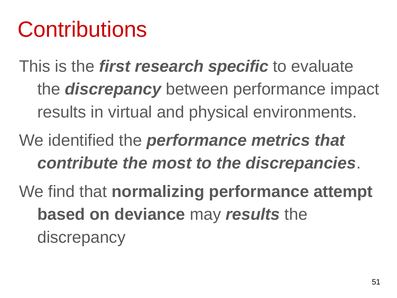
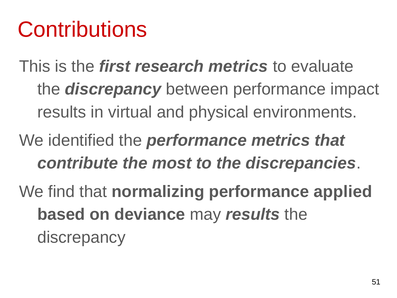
research specific: specific -> metrics
attempt: attempt -> applied
